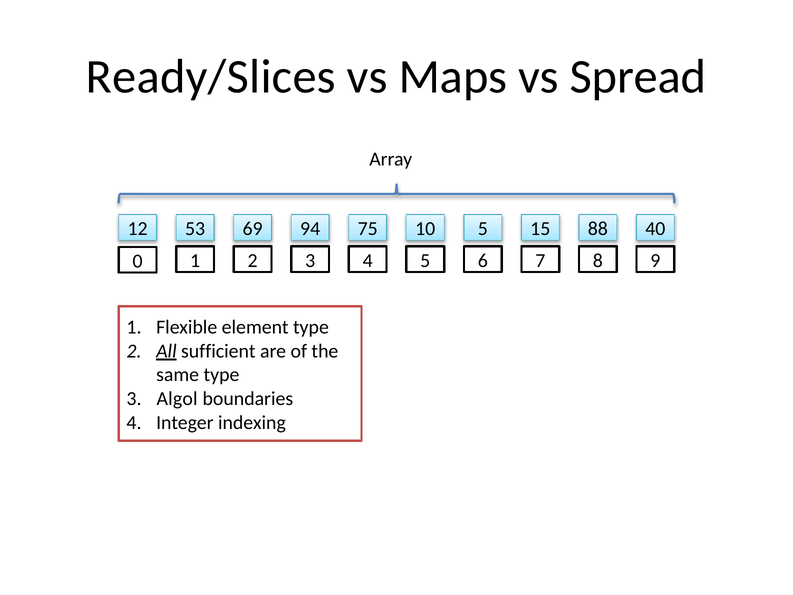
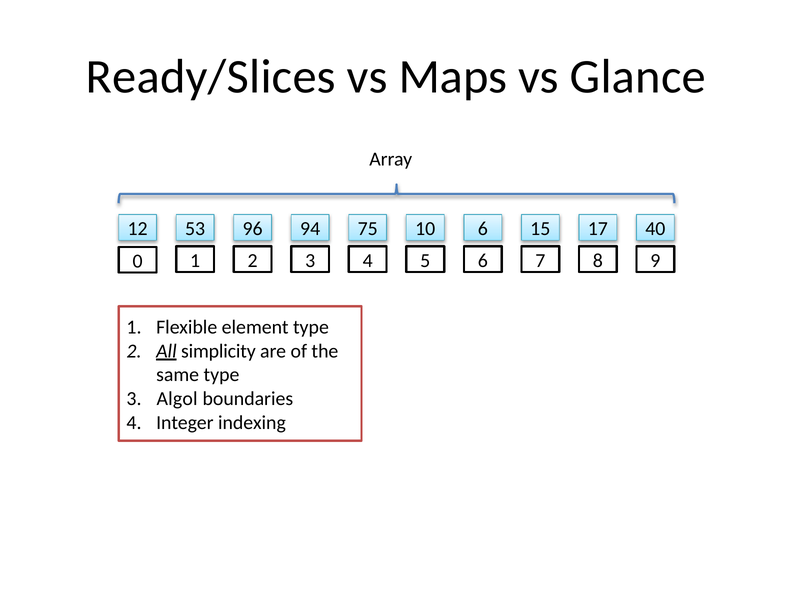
Spread: Spread -> Glance
69: 69 -> 96
10 5: 5 -> 6
88: 88 -> 17
sufficient: sufficient -> simplicity
